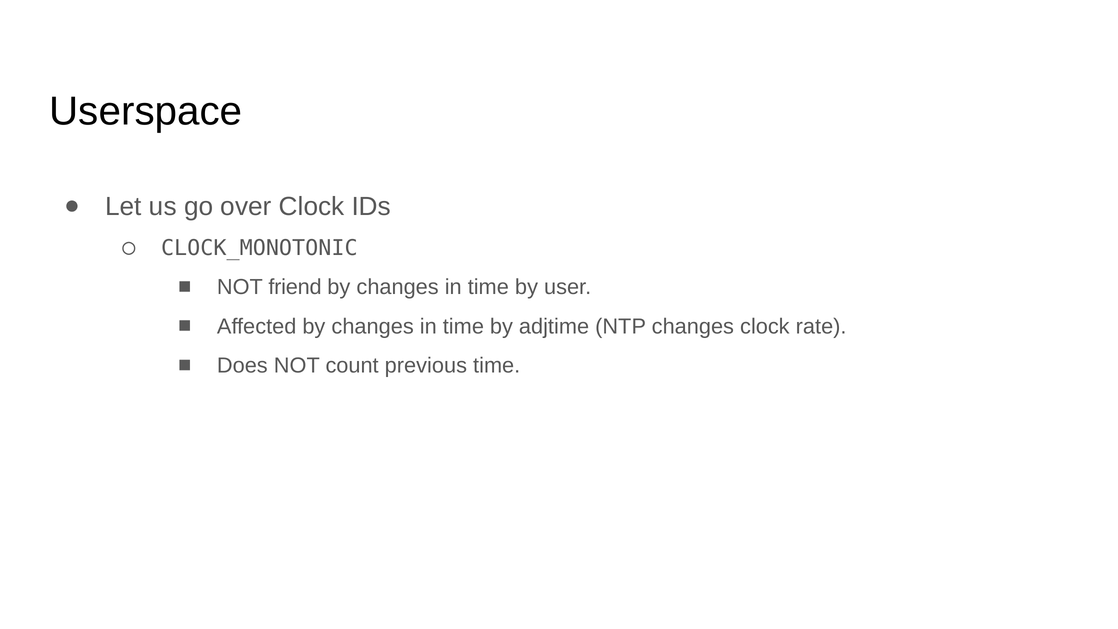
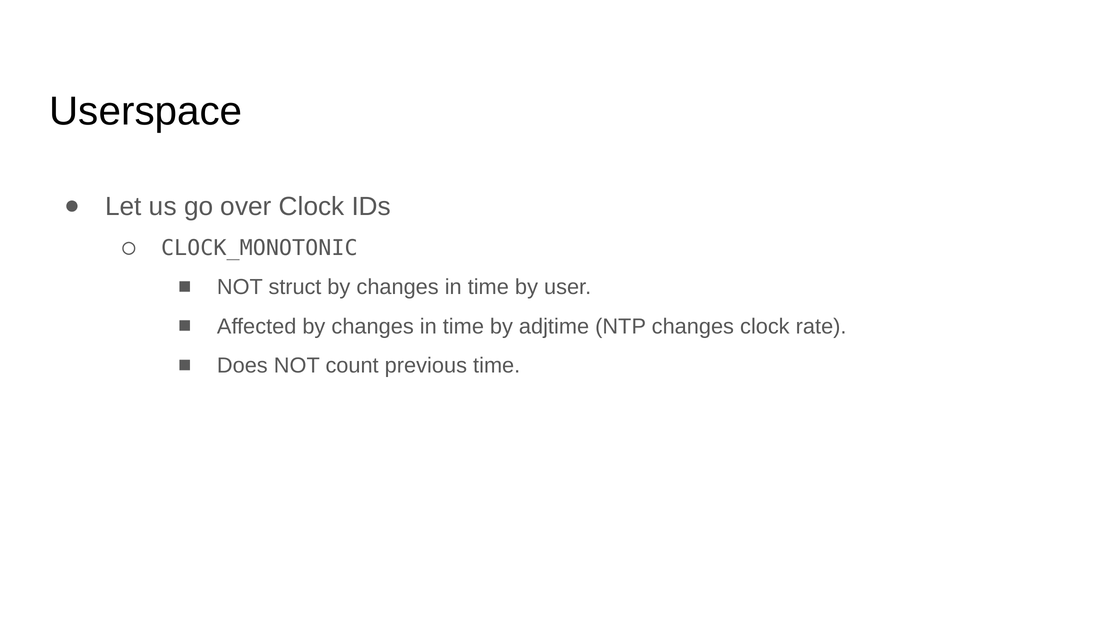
friend: friend -> struct
